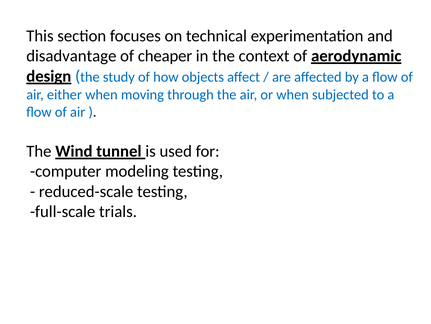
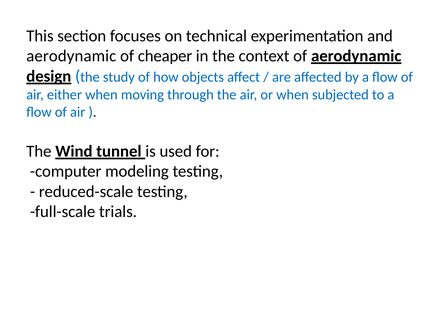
disadvantage at (71, 56): disadvantage -> aerodynamic
